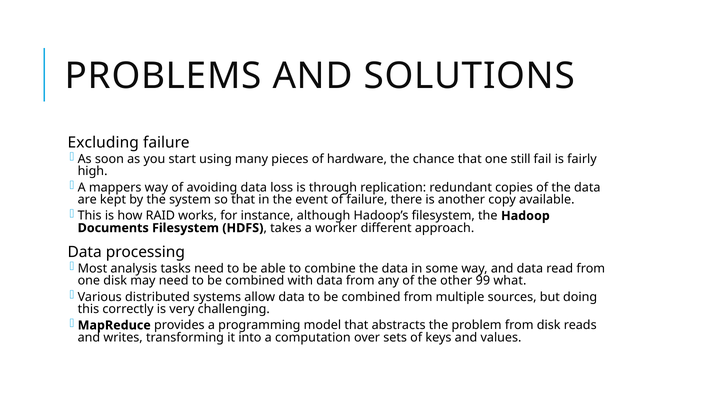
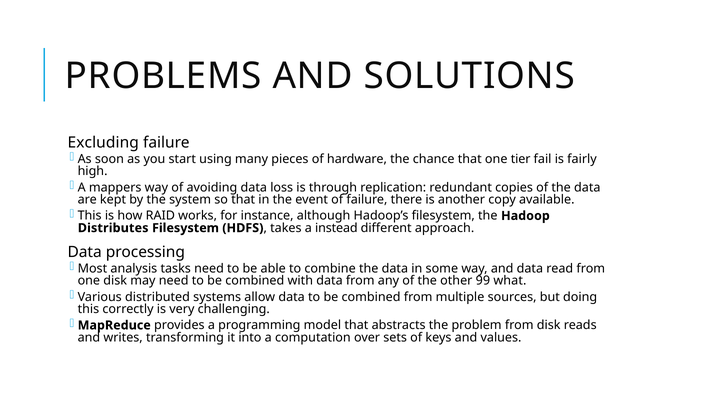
still: still -> tier
Documents: Documents -> Distributes
worker: worker -> instead
